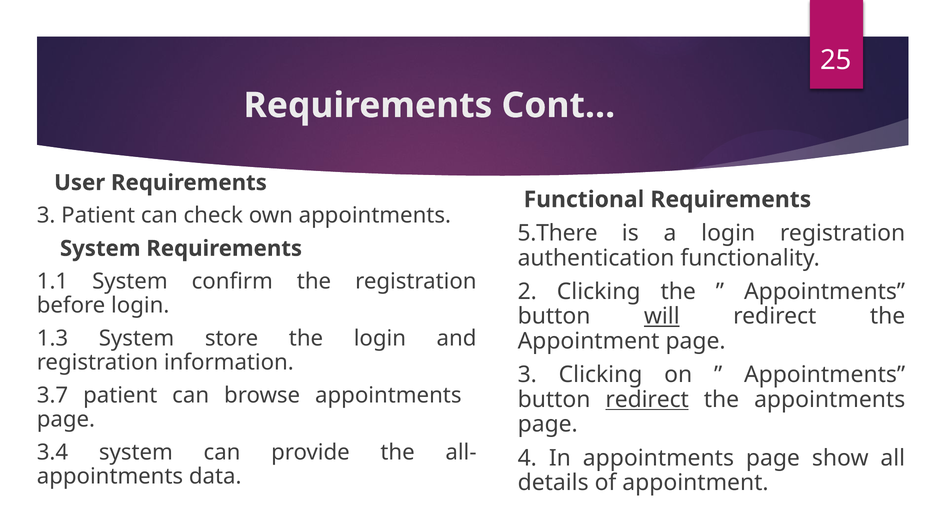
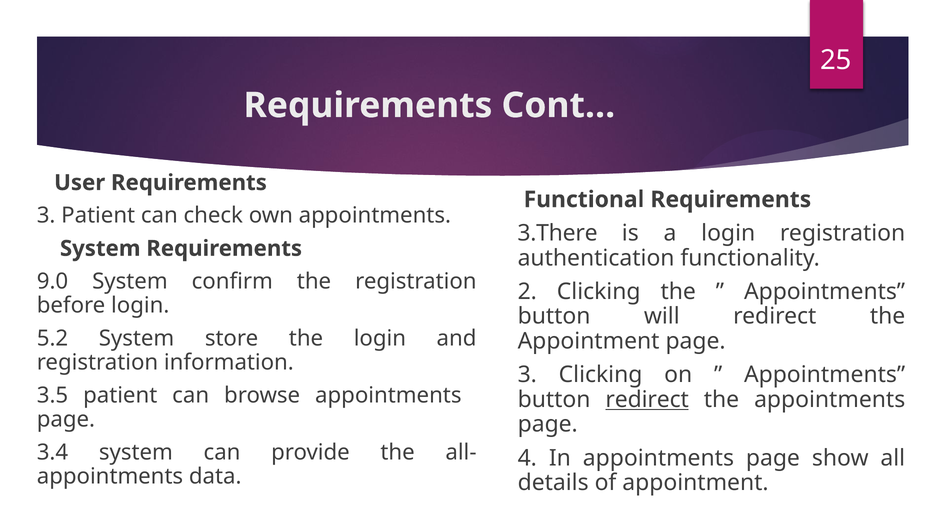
5.There: 5.There -> 3.There
1.1: 1.1 -> 9.0
will underline: present -> none
1.3: 1.3 -> 5.2
3.7: 3.7 -> 3.5
